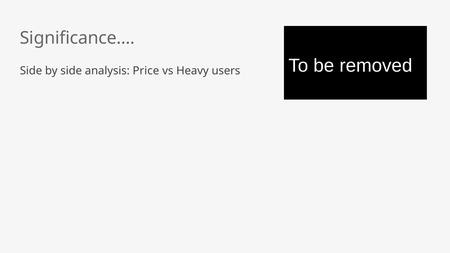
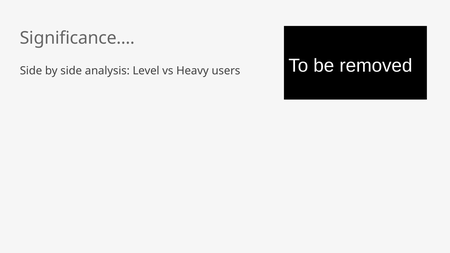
Price: Price -> Level
